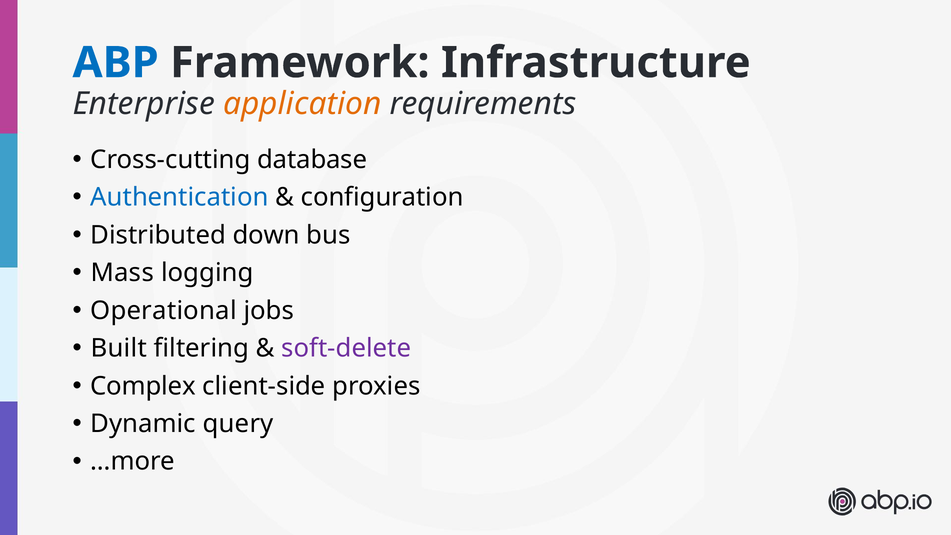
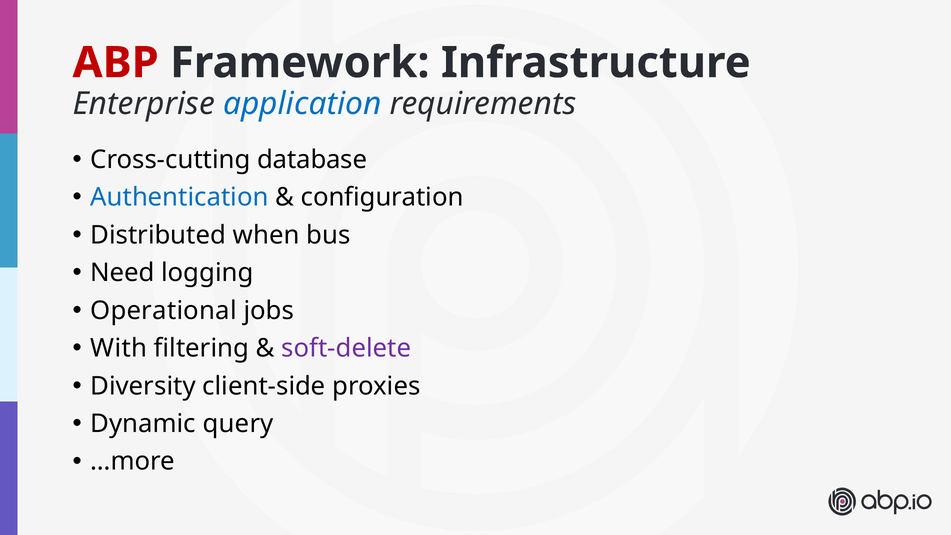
ABP colour: blue -> red
application colour: orange -> blue
down: down -> when
Mass: Mass -> Need
Built: Built -> With
Complex: Complex -> Diversity
